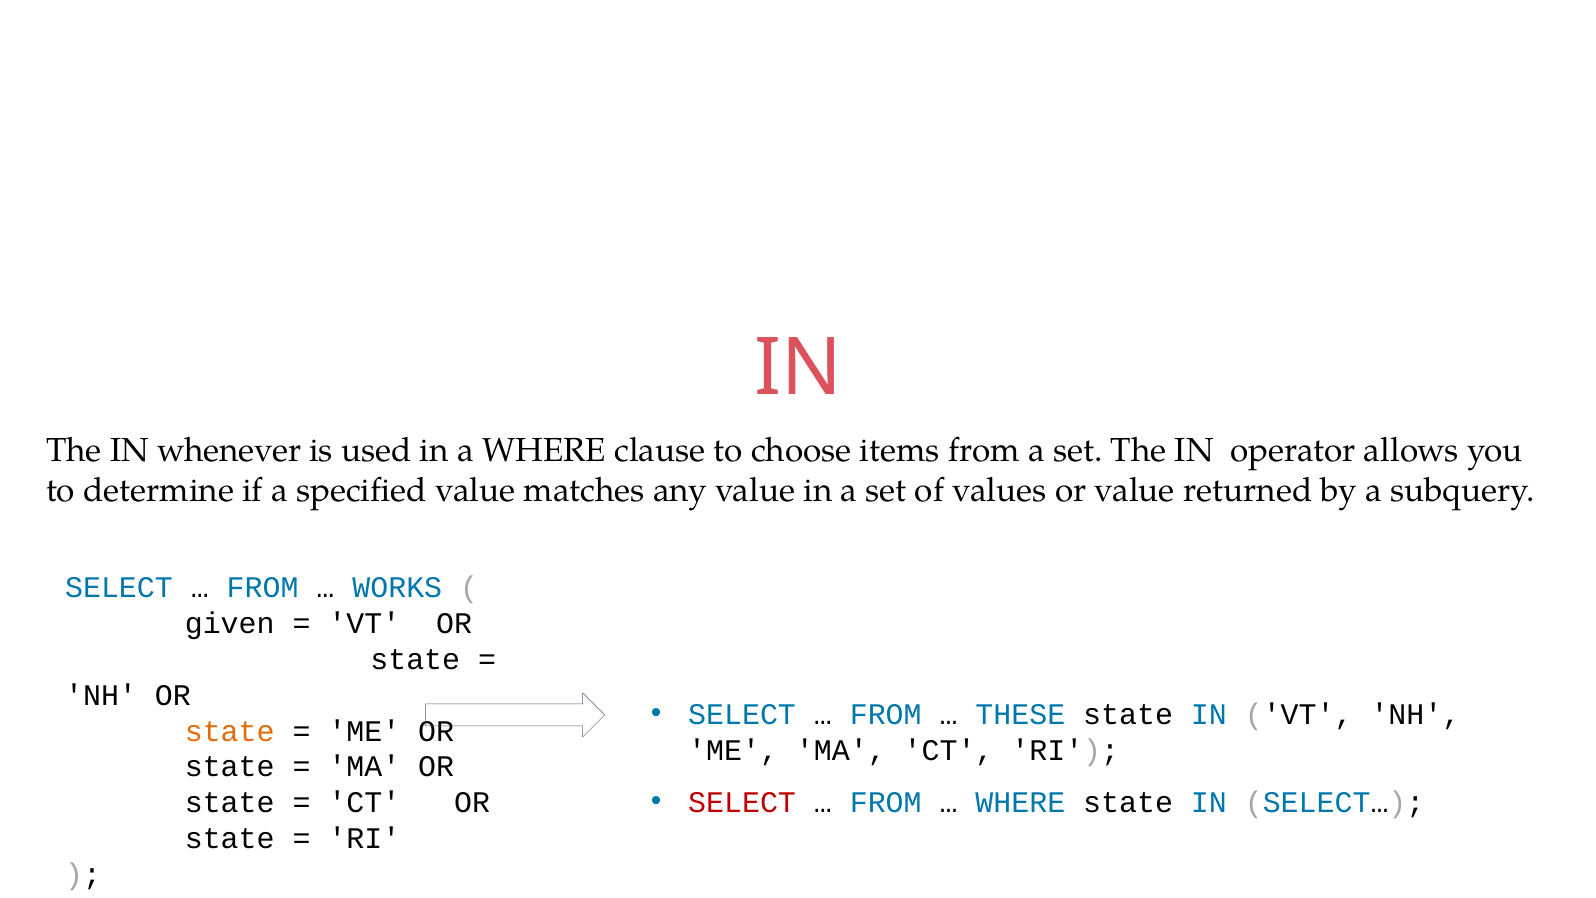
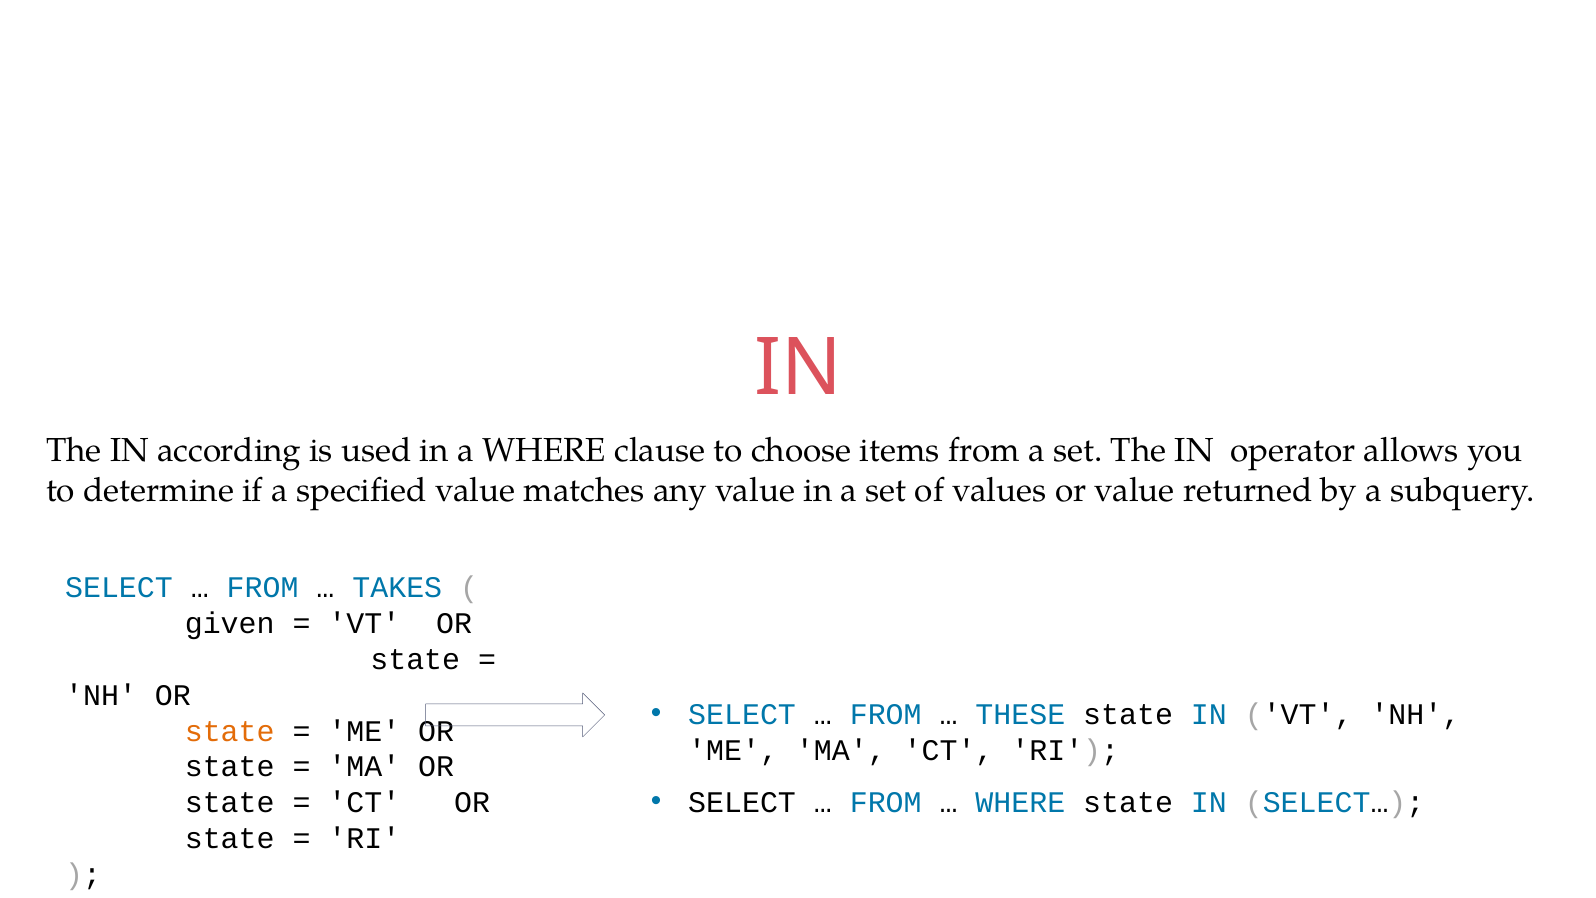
whenever: whenever -> according
WORKS: WORKS -> TAKES
SELECT at (742, 802) colour: red -> black
